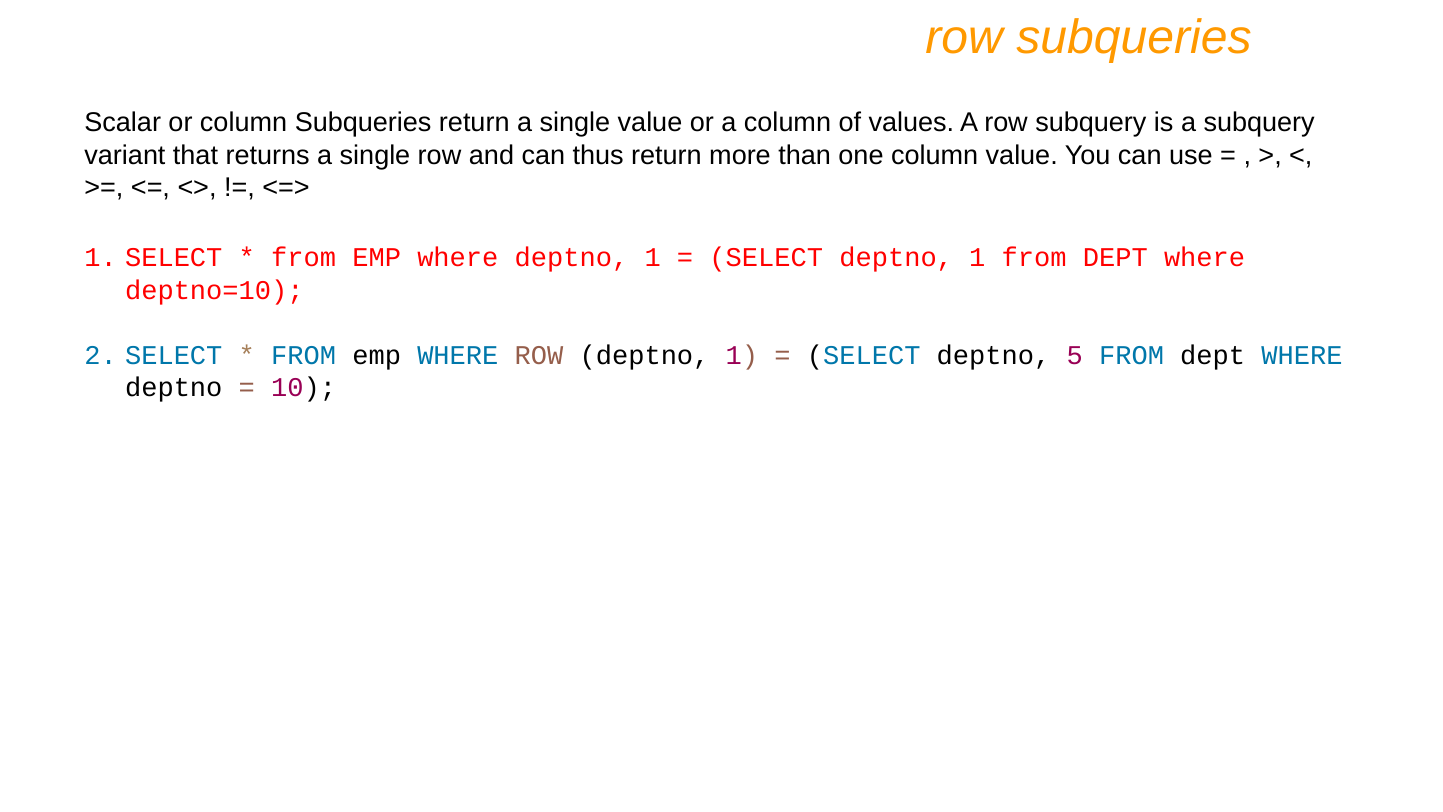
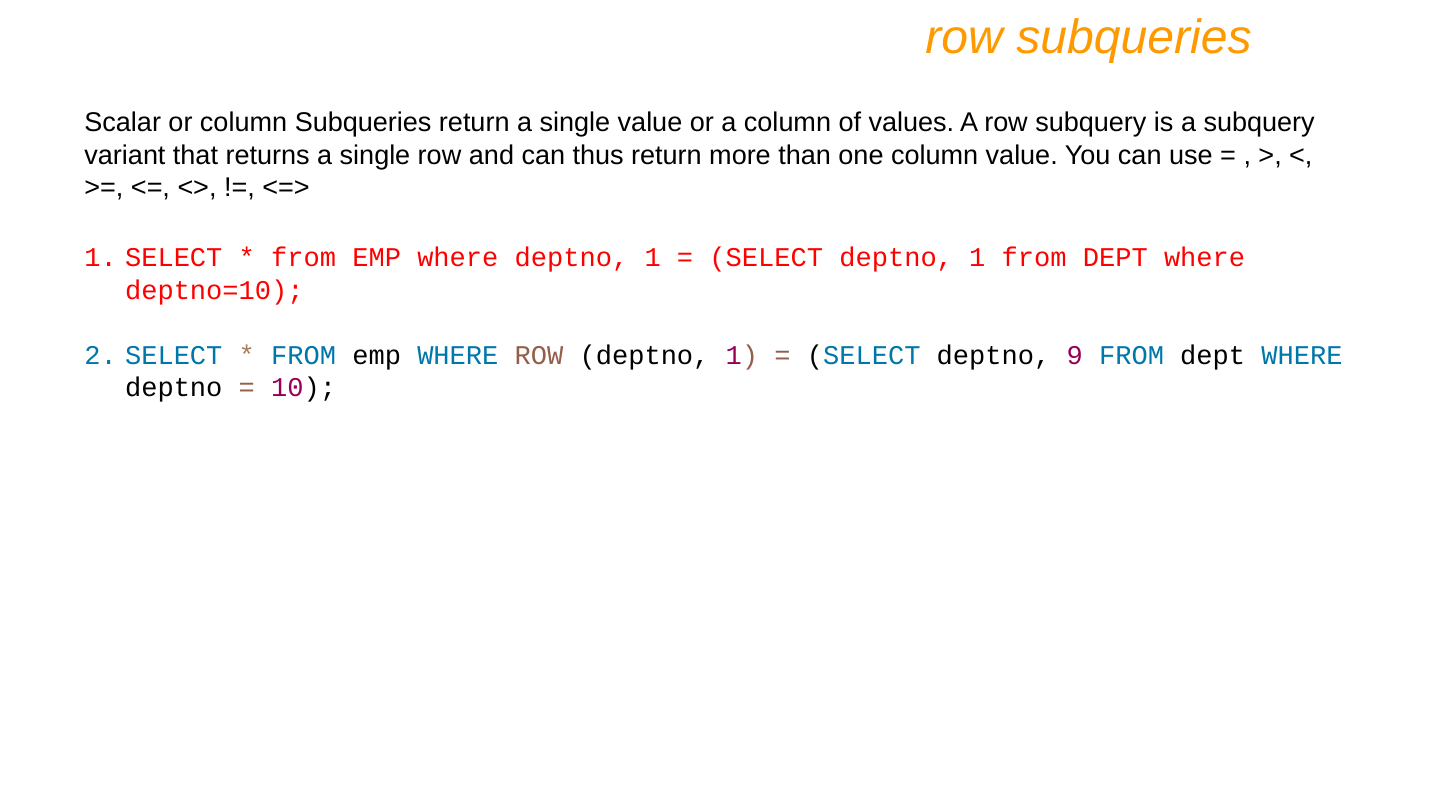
5: 5 -> 9
